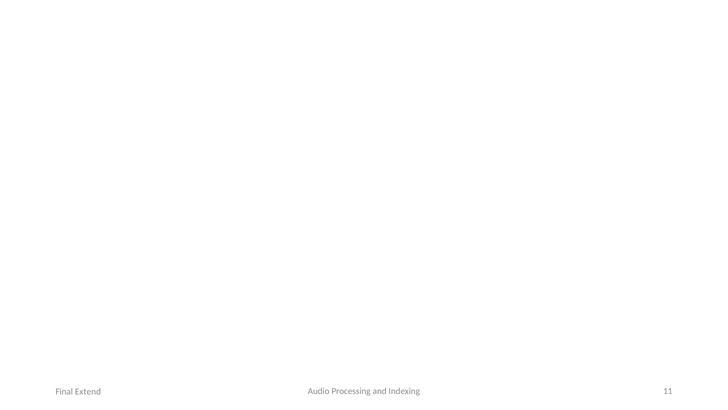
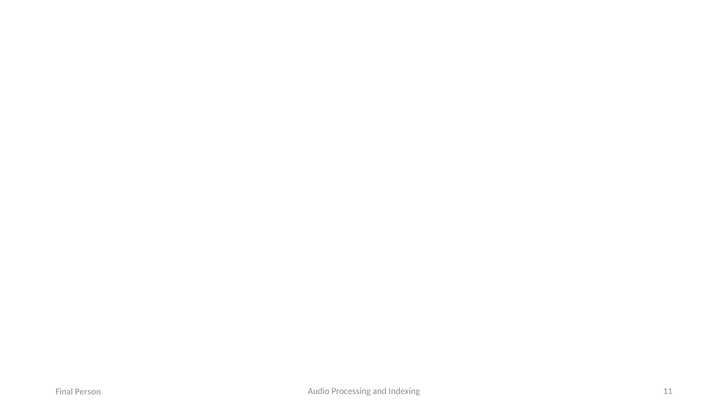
Extend: Extend -> Person
